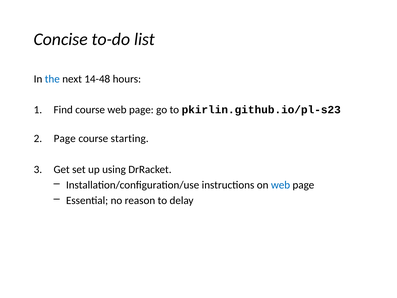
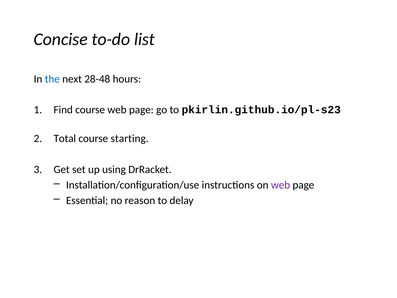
14-48: 14-48 -> 28-48
Page at (65, 138): Page -> Total
web at (281, 185) colour: blue -> purple
